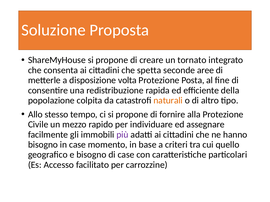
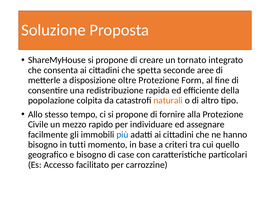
volta: volta -> oltre
Posta: Posta -> Form
più colour: purple -> blue
in case: case -> tutti
